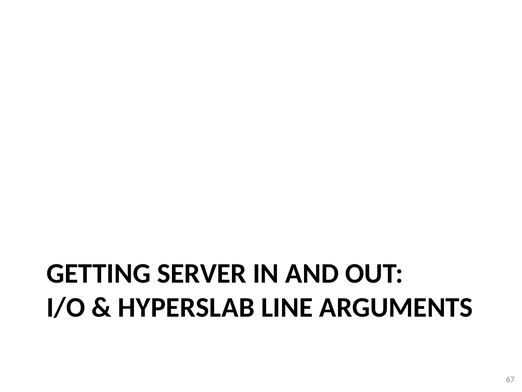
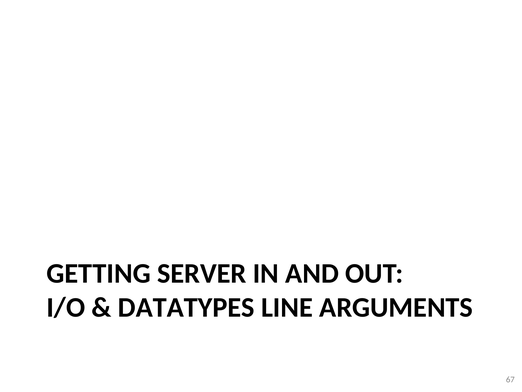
HYPERSLAB: HYPERSLAB -> DATATYPES
